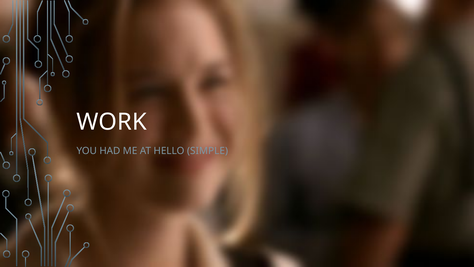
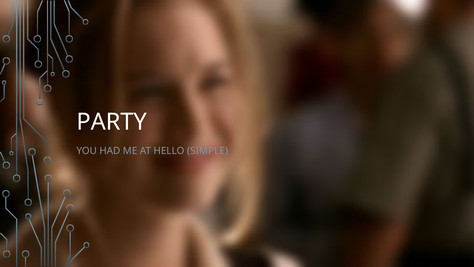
WORK: WORK -> PARTY
